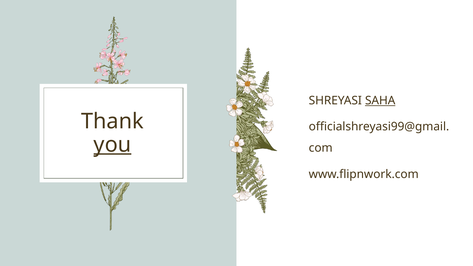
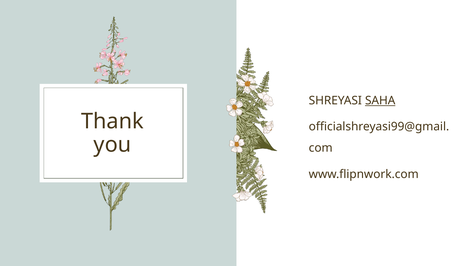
you underline: present -> none
